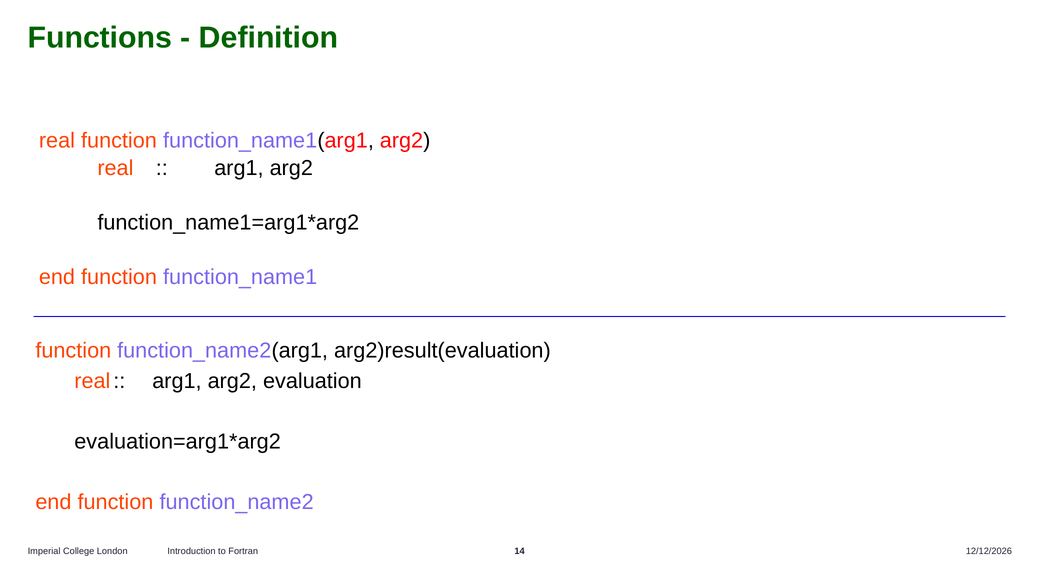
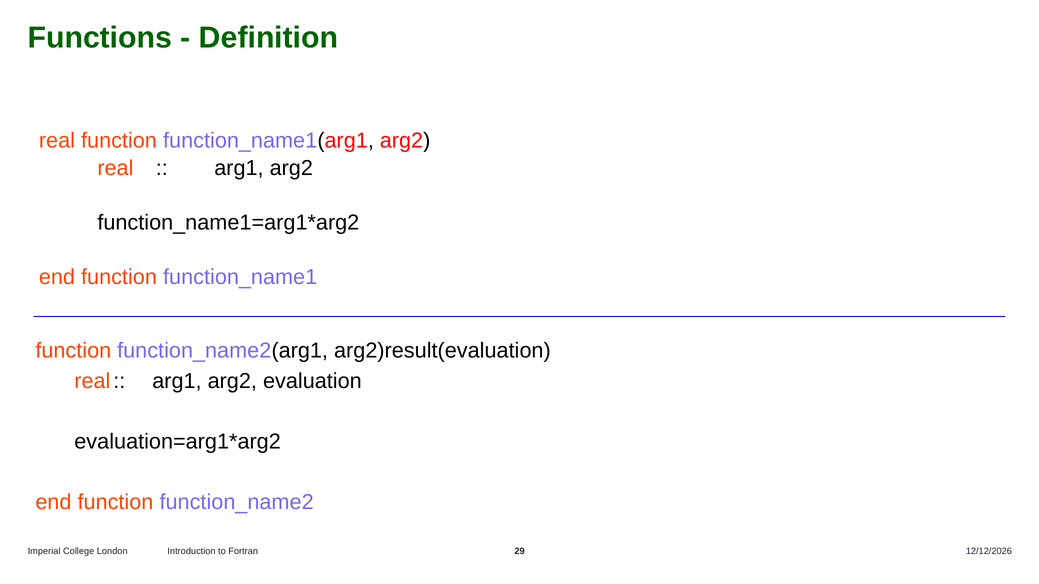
14: 14 -> 29
